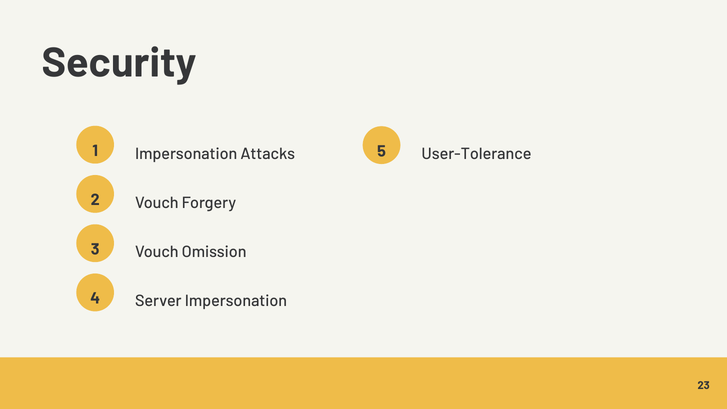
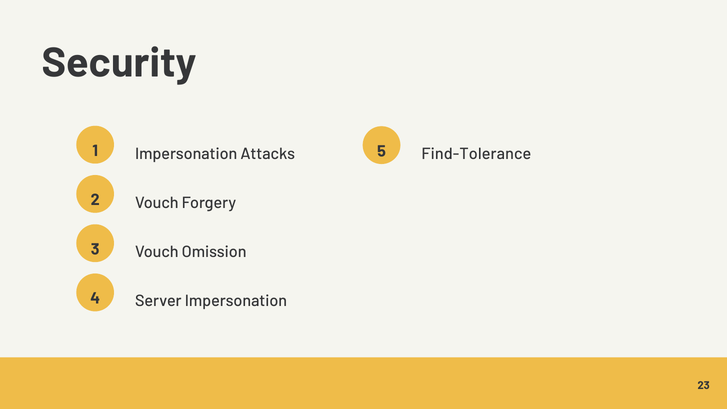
User-Tolerance: User-Tolerance -> Find-Tolerance
